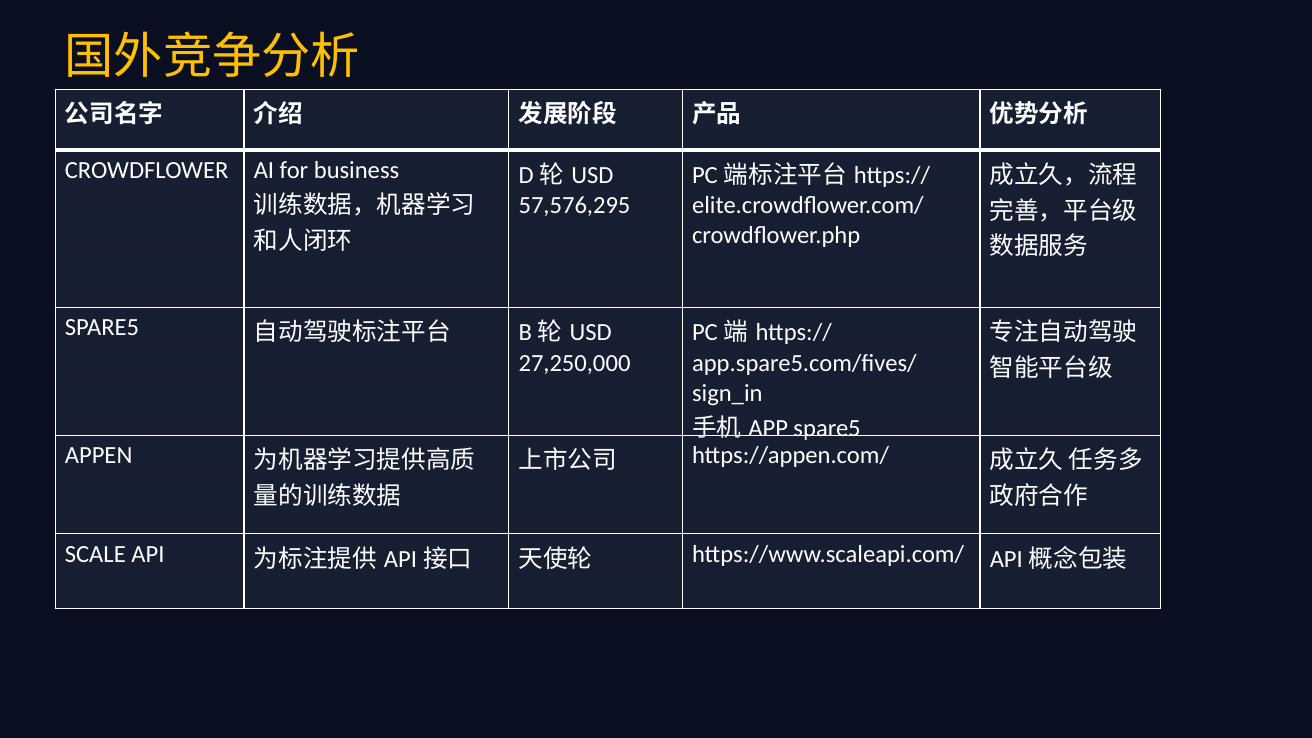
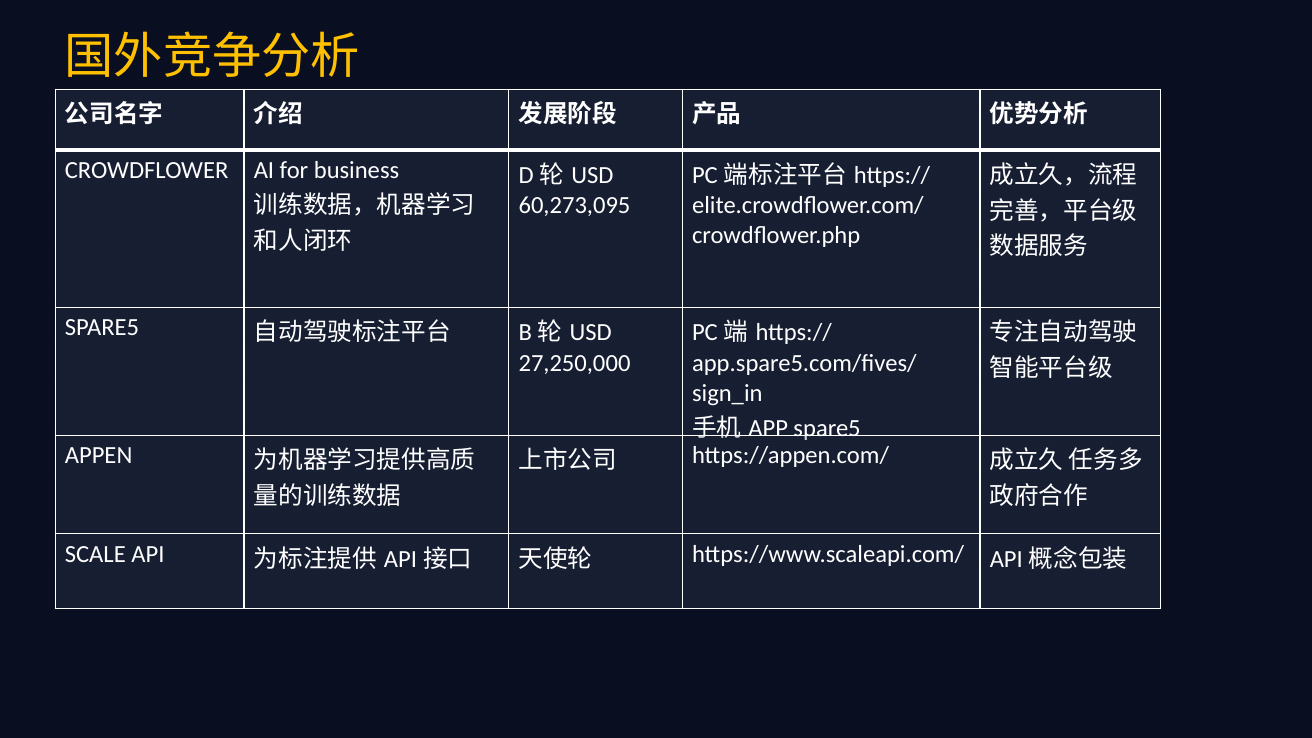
57,576,295: 57,576,295 -> 60,273,095
